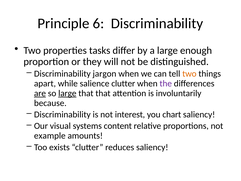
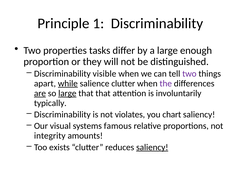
6: 6 -> 1
jargon: jargon -> visible
two at (189, 74) colour: orange -> purple
while underline: none -> present
because: because -> typically
interest: interest -> violates
content: content -> famous
example: example -> integrity
saliency at (152, 147) underline: none -> present
